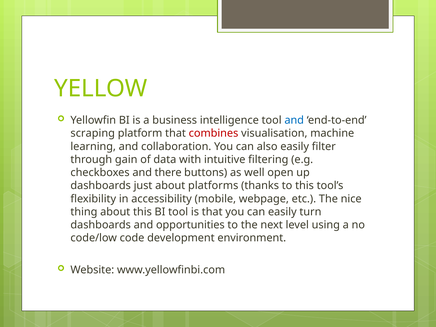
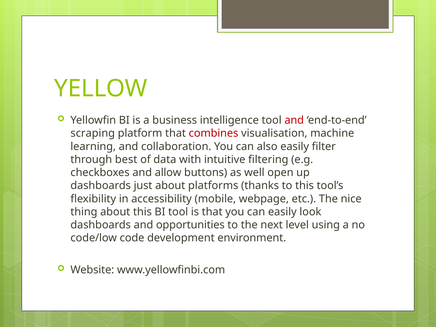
and at (294, 120) colour: blue -> red
gain: gain -> best
there: there -> allow
turn: turn -> look
